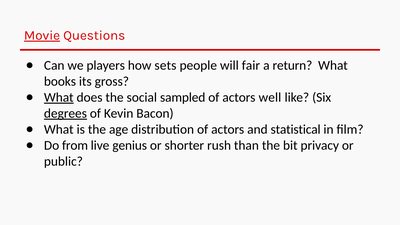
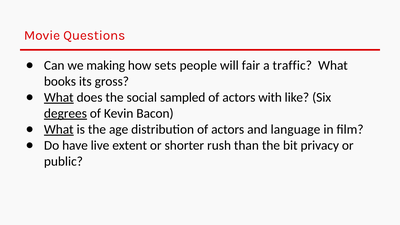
Movie underline: present -> none
players: players -> making
return: return -> traffic
well: well -> with
What at (59, 129) underline: none -> present
statistical: statistical -> language
from: from -> have
genius: genius -> extent
